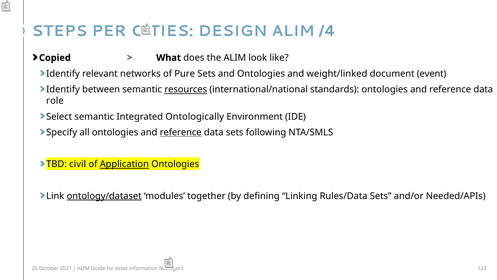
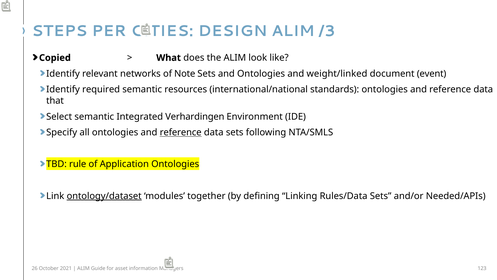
/4: /4 -> /3
Pure: Pure -> Note
between: between -> required
resources underline: present -> none
role: role -> that
Ontologically: Ontologically -> Verhardingen
civil: civil -> rule
Application underline: present -> none
